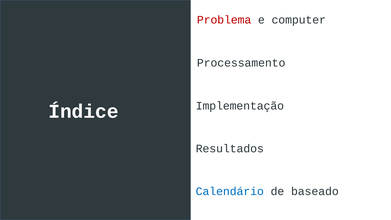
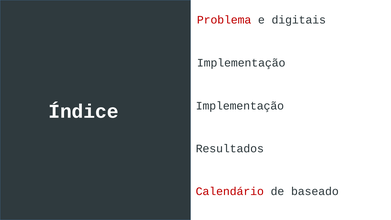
computer: computer -> digitais
Processamento at (241, 63): Processamento -> Implementação
Calendário colour: blue -> red
